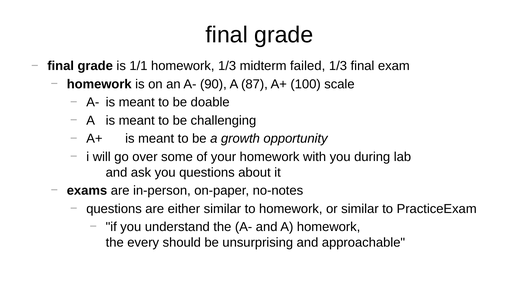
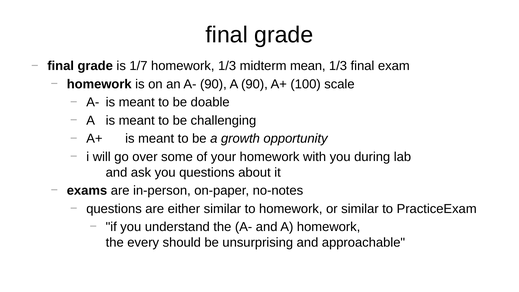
1/1: 1/1 -> 1/7
failed: failed -> mean
A 87: 87 -> 90
